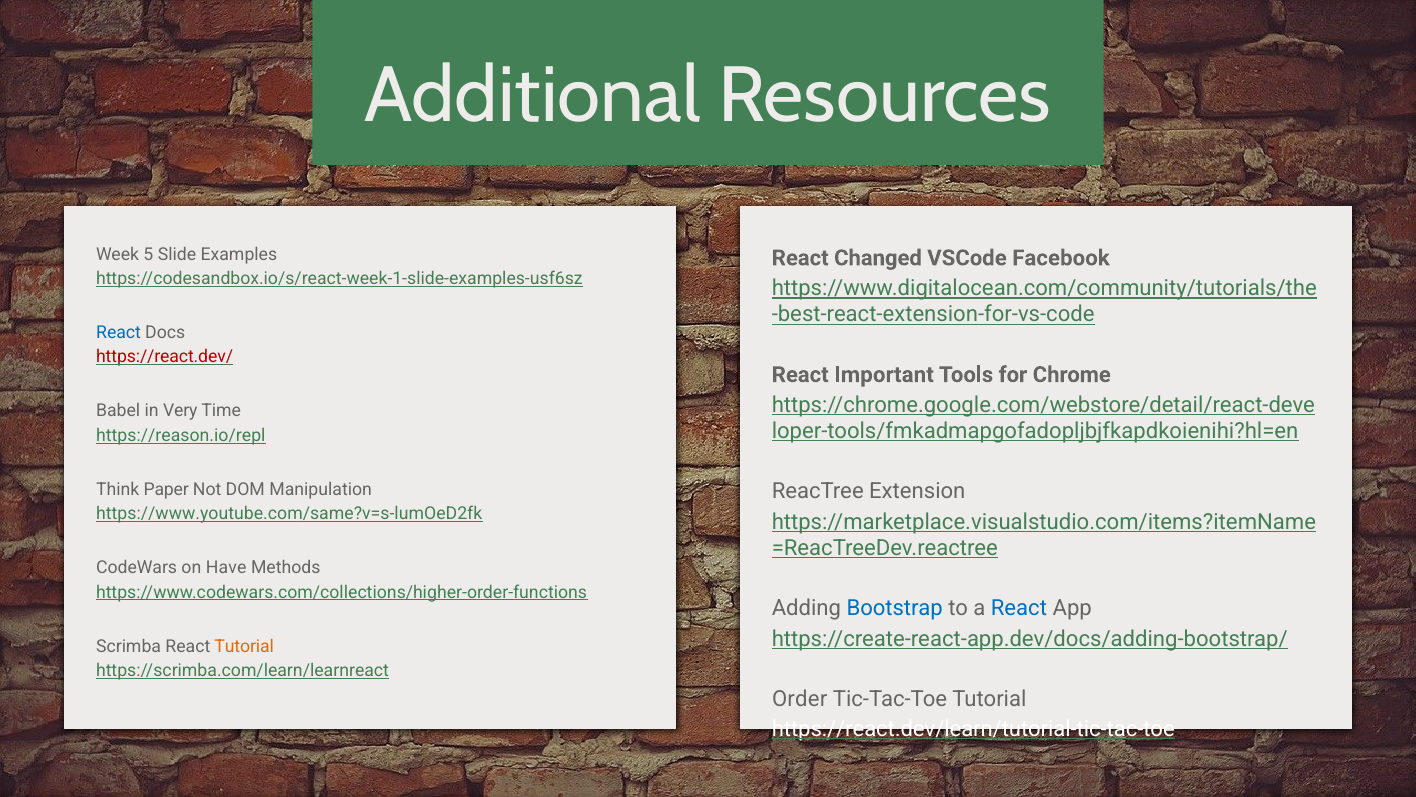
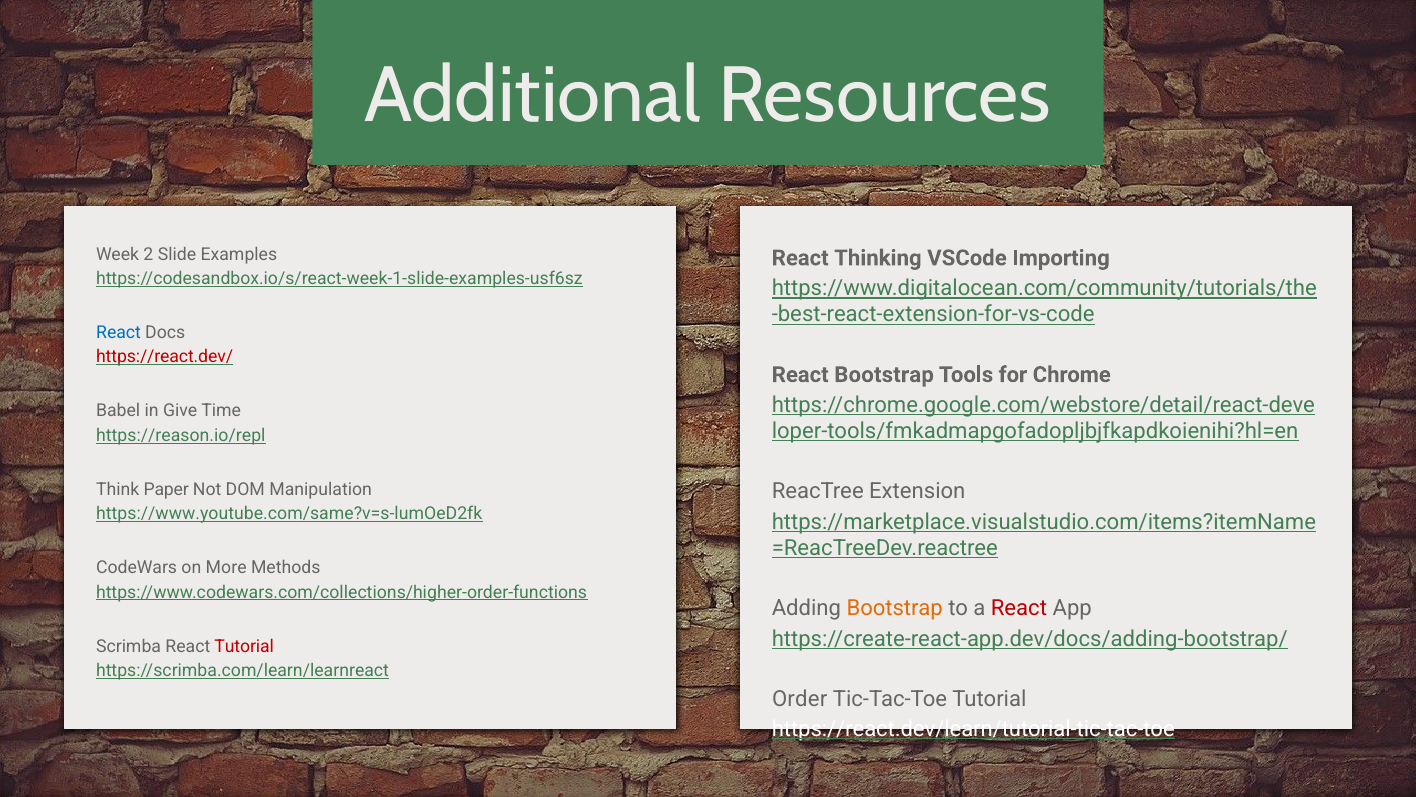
5: 5 -> 2
Changed: Changed -> Thinking
Facebook: Facebook -> Importing
React Important: Important -> Bootstrap
Very: Very -> Give
Have: Have -> More
Bootstrap at (895, 608) colour: blue -> orange
React at (1019, 608) colour: blue -> red
Tutorial at (244, 646) colour: orange -> red
